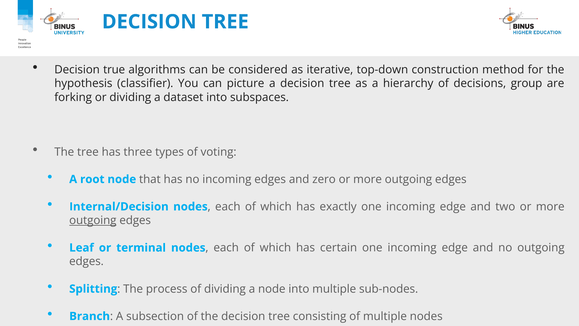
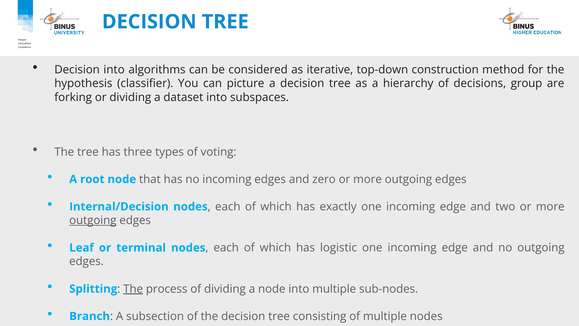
Decision true: true -> into
certain: certain -> logistic
The at (133, 289) underline: none -> present
